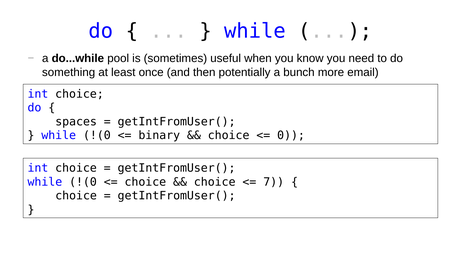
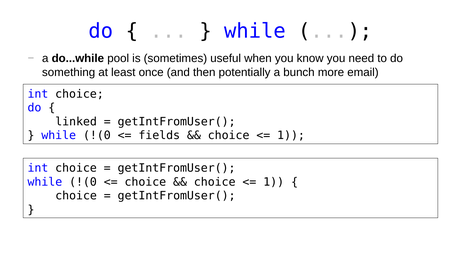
spaces: spaces -> linked
binary: binary -> fields
0 at (291, 136): 0 -> 1
7 at (274, 182): 7 -> 1
